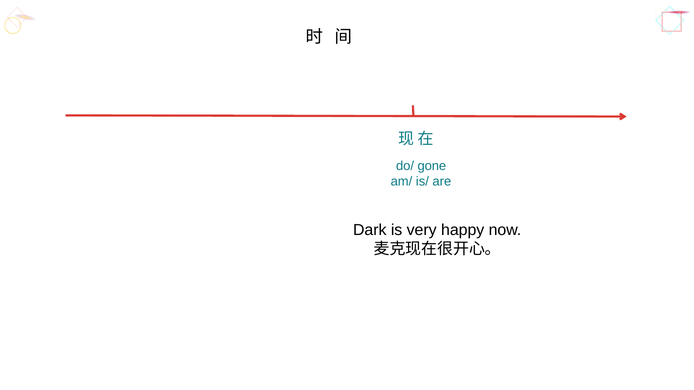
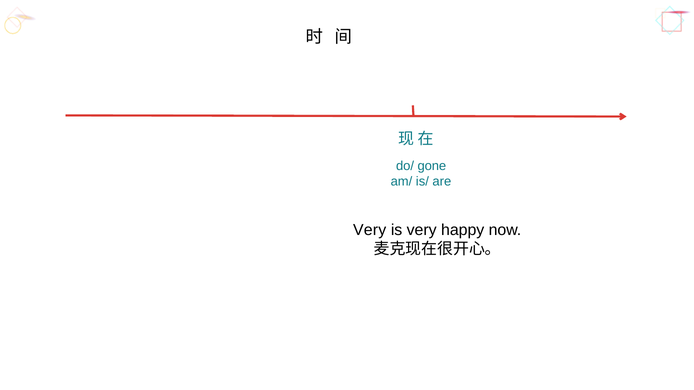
Dark at (370, 230): Dark -> Very
